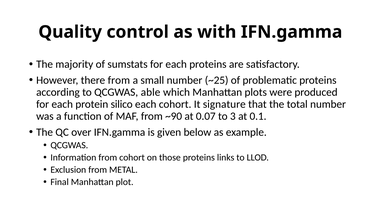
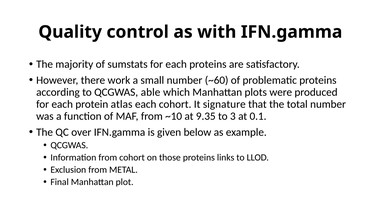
there from: from -> work
~25: ~25 -> ~60
silico: silico -> atlas
~90: ~90 -> ~10
0.07: 0.07 -> 9.35
